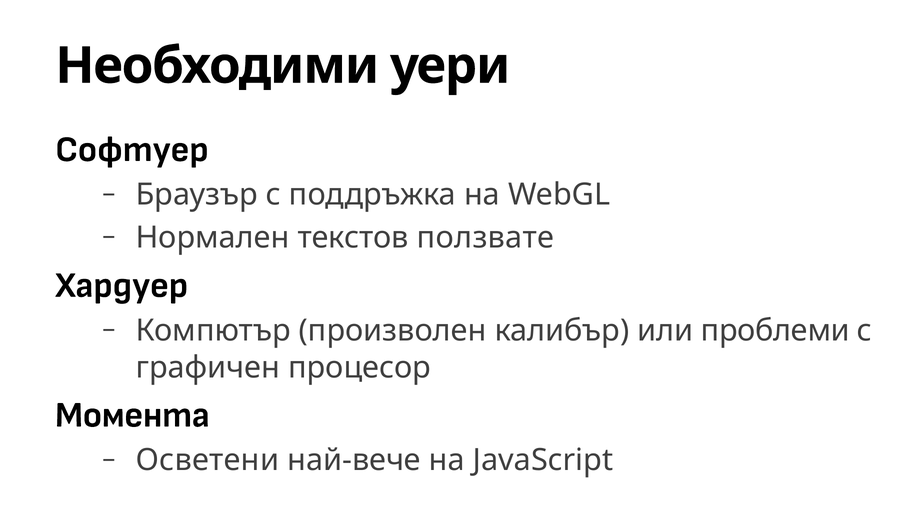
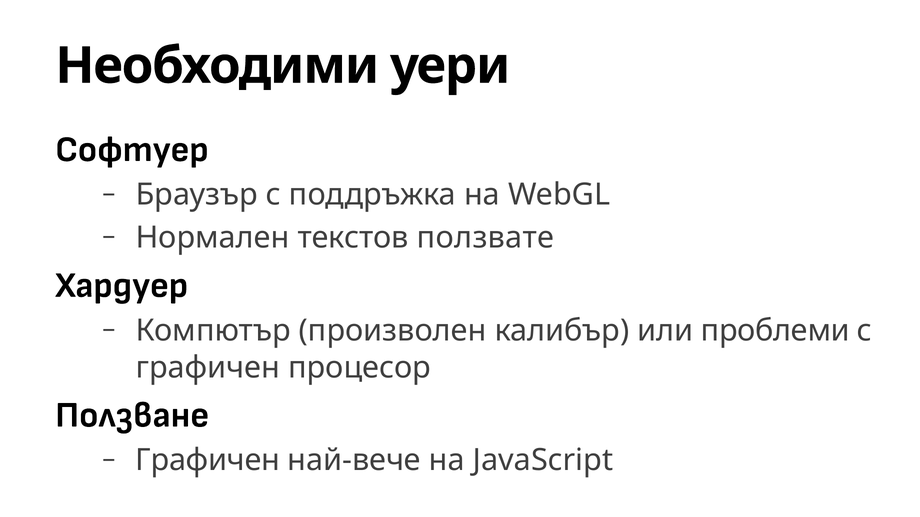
Момента: Момента -> Ползване
Осветени at (207, 461): Осветени -> Графичен
